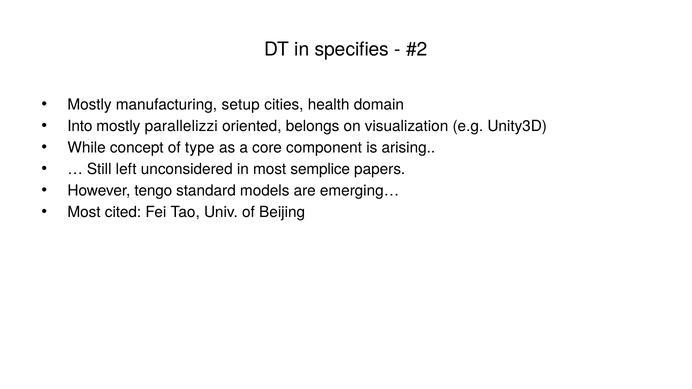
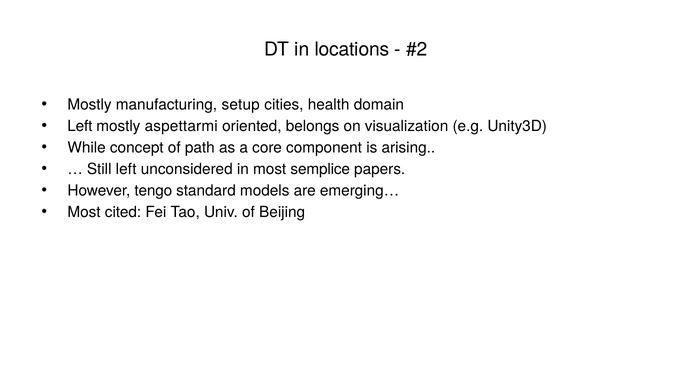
specifies: specifies -> locations
Into at (80, 126): Into -> Left
parallelizzi: parallelizzi -> aspettarmi
type: type -> path
